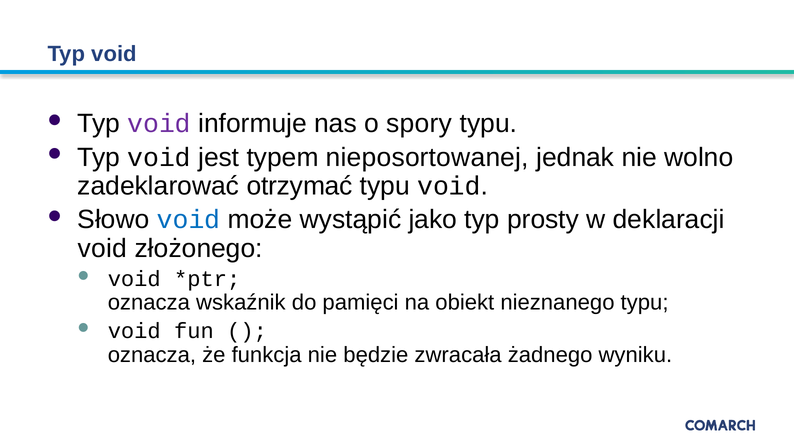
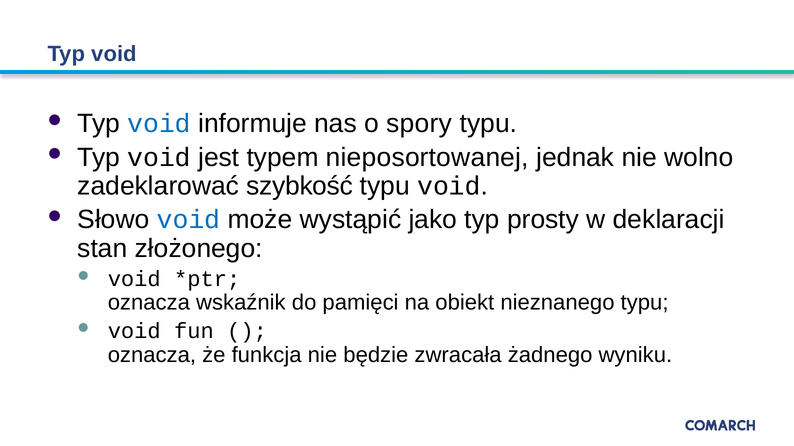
void at (159, 124) colour: purple -> blue
otrzymać: otrzymać -> szybkość
void at (102, 249): void -> stan
